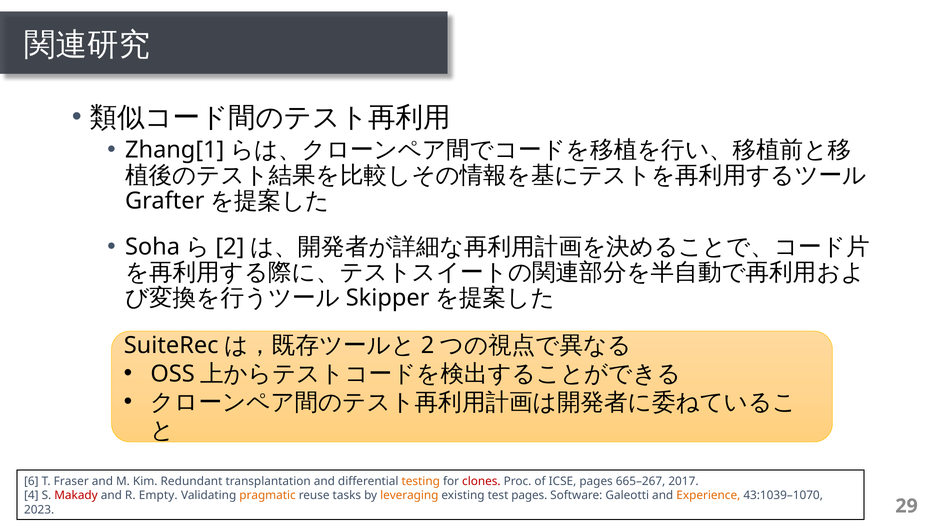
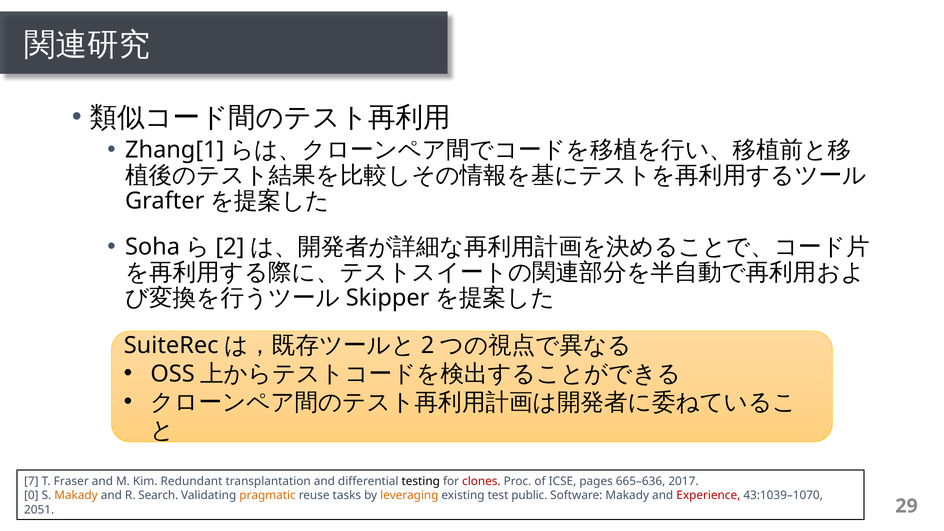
6: 6 -> 7
testing colour: orange -> black
665–267: 665–267 -> 665–636
4: 4 -> 0
Makady at (76, 495) colour: red -> orange
Empty: Empty -> Search
test pages: pages -> public
Software Galeotti: Galeotti -> Makady
Experience colour: orange -> red
2023: 2023 -> 2051
